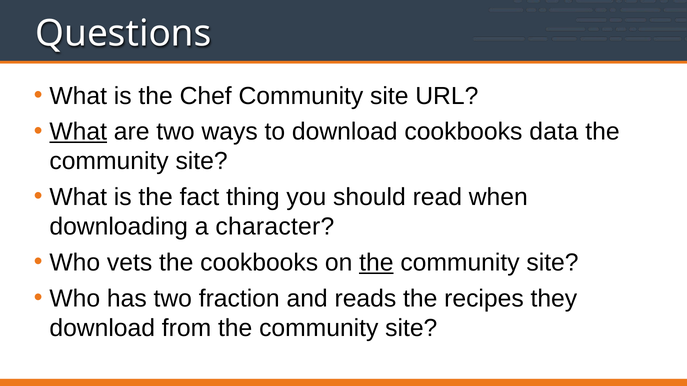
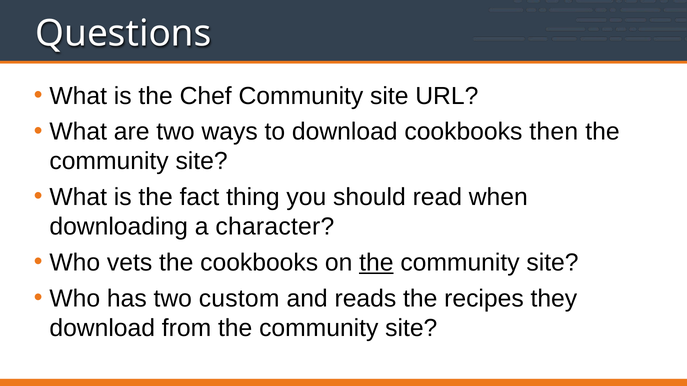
What at (78, 132) underline: present -> none
data: data -> then
fraction: fraction -> custom
